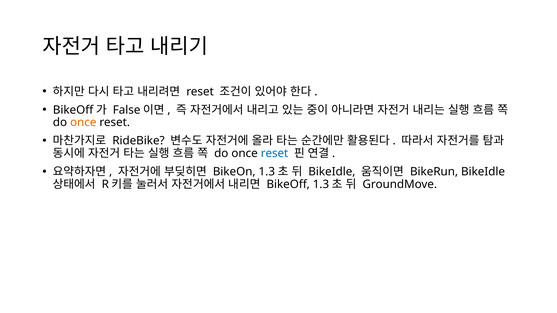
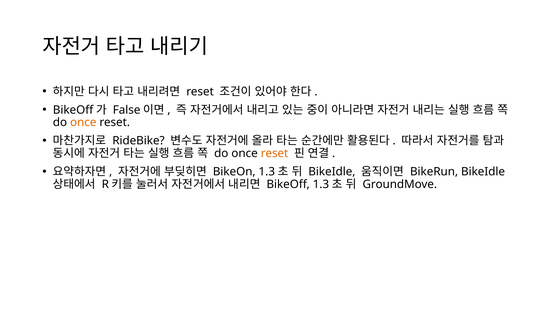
reset at (275, 154) colour: blue -> orange
